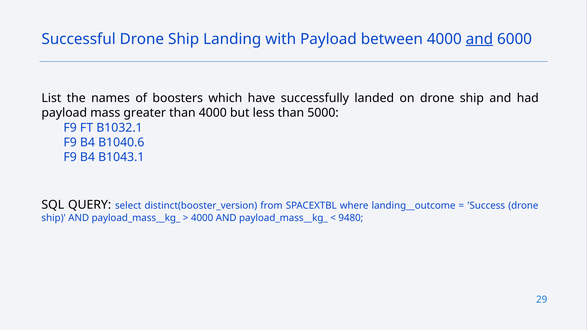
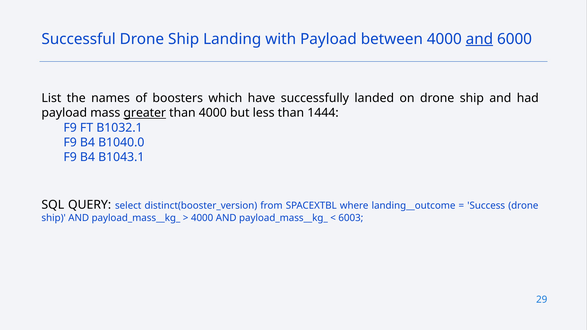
greater underline: none -> present
5000: 5000 -> 1444
B1040.6: B1040.6 -> B1040.0
9480: 9480 -> 6003
